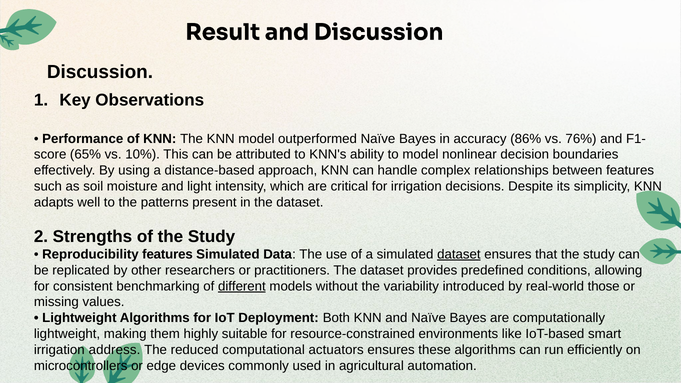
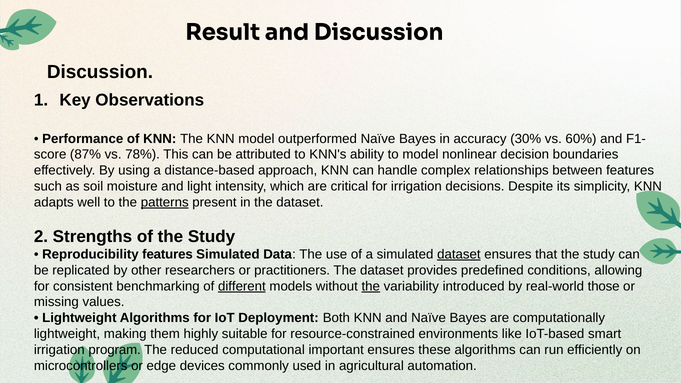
86%: 86% -> 30%
76%: 76% -> 60%
65%: 65% -> 87%
10%: 10% -> 78%
patterns underline: none -> present
the at (371, 286) underline: none -> present
address: address -> program
actuators: actuators -> important
